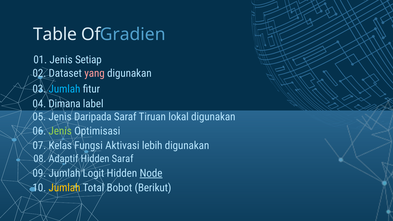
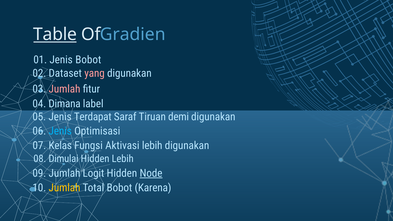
Table underline: none -> present
Jenis Setiap: Setiap -> Bobot
Jumlah at (64, 89) colour: light blue -> pink
Daripada: Daripada -> Terdapat
lokal: lokal -> demi
Jenis at (60, 131) colour: light green -> light blue
Adaptif: Adaptif -> Dimulai
Hidden Saraf: Saraf -> Lebih
Berikut: Berikut -> Karena
